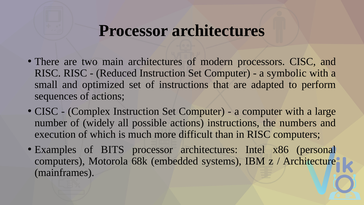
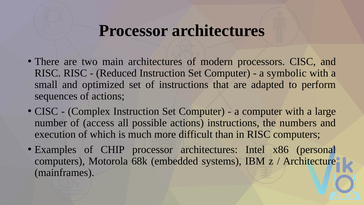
widely: widely -> access
BITS: BITS -> CHIP
